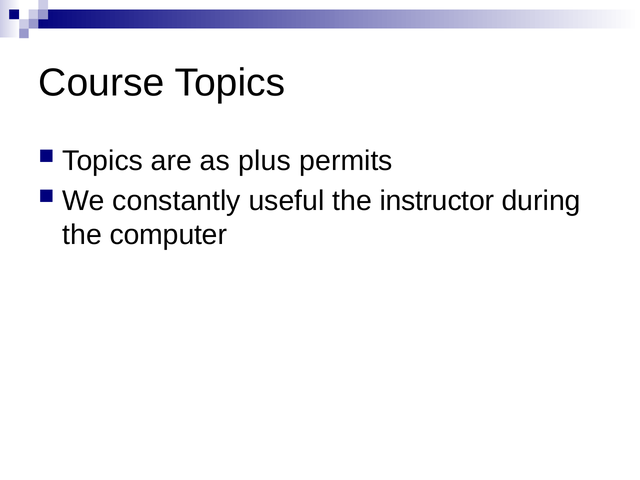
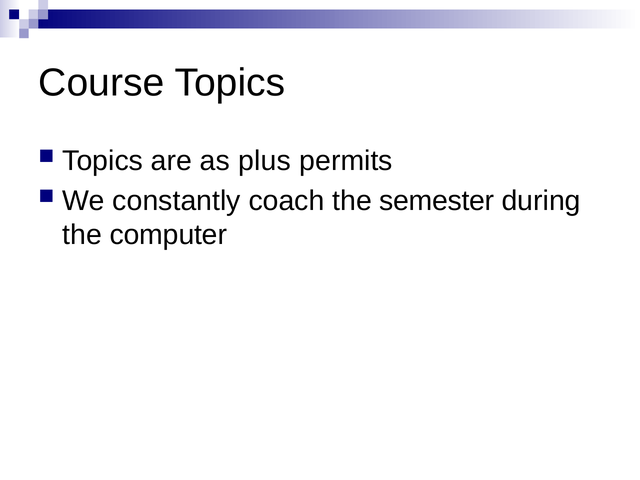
useful: useful -> coach
instructor: instructor -> semester
